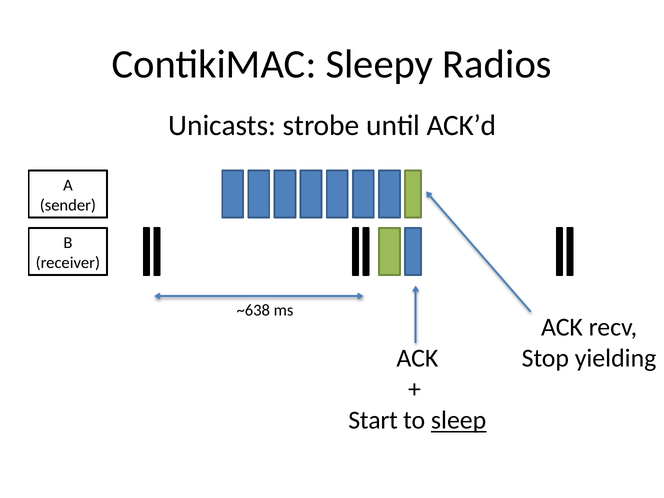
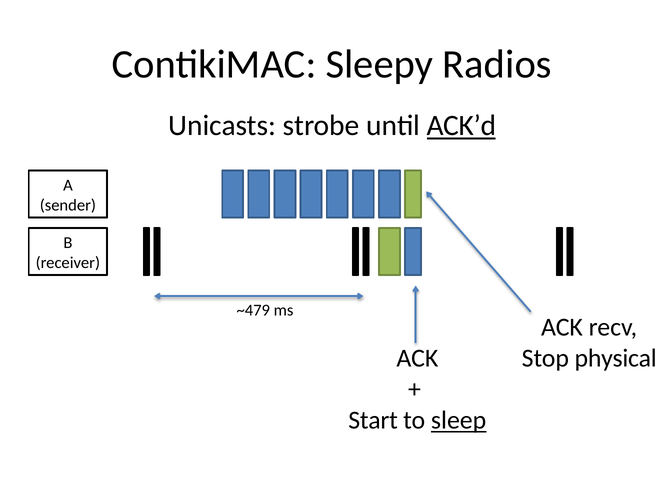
ACK’d underline: none -> present
~638: ~638 -> ~479
yielding: yielding -> physical
